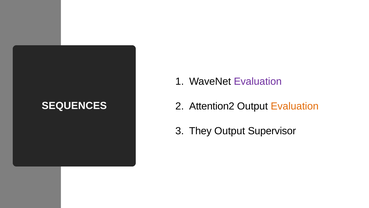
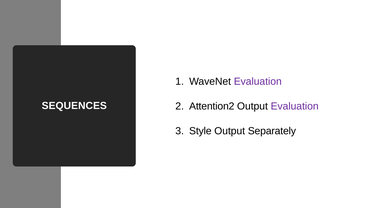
Evaluation at (295, 106) colour: orange -> purple
They: They -> Style
Supervisor: Supervisor -> Separately
